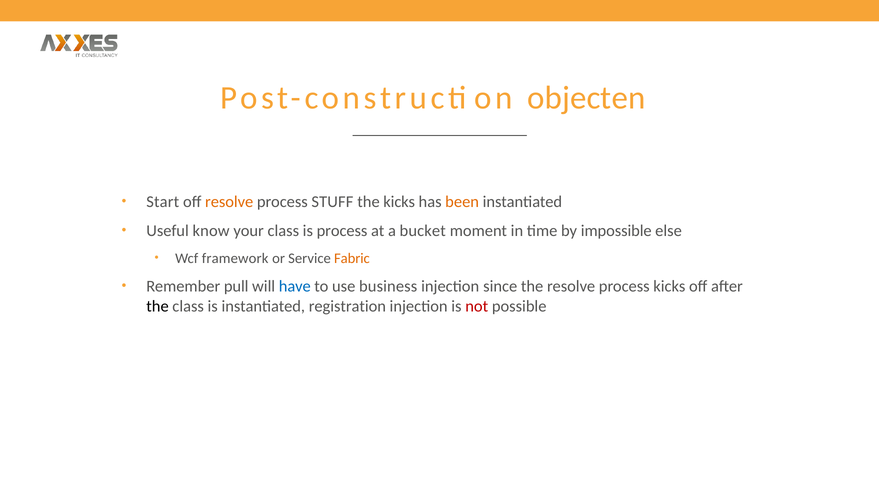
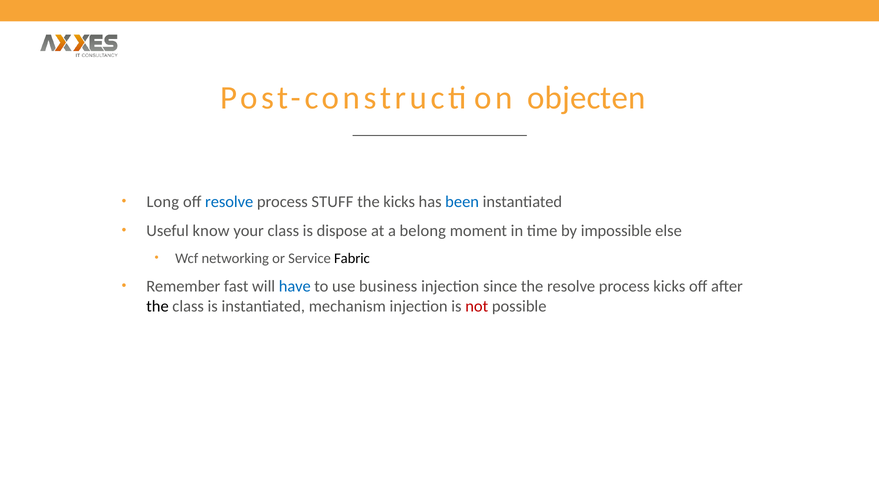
Start: Start -> Long
resolve at (229, 202) colour: orange -> blue
been colour: orange -> blue
is process: process -> dispose
bucket: bucket -> belong
framework: framework -> networking
Fabric colour: orange -> black
pull: pull -> fast
registration: registration -> mechanism
